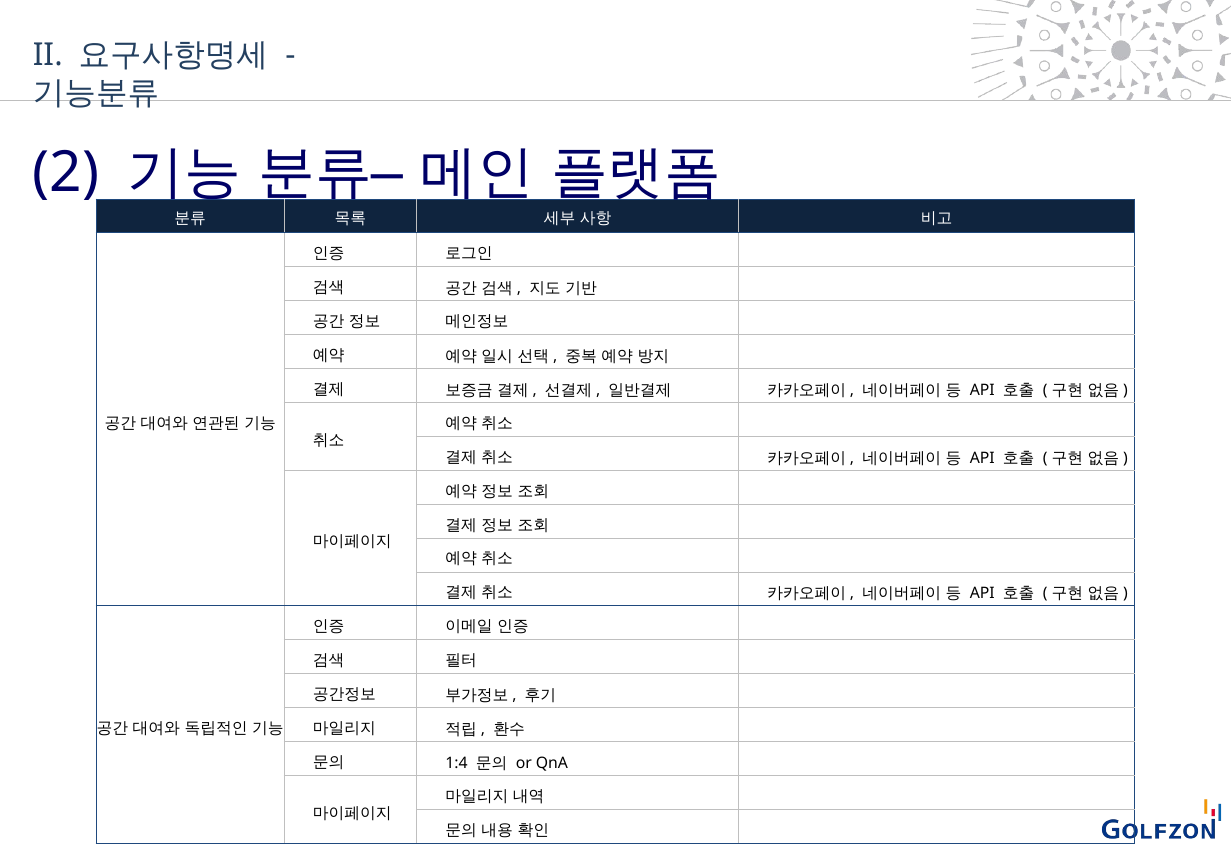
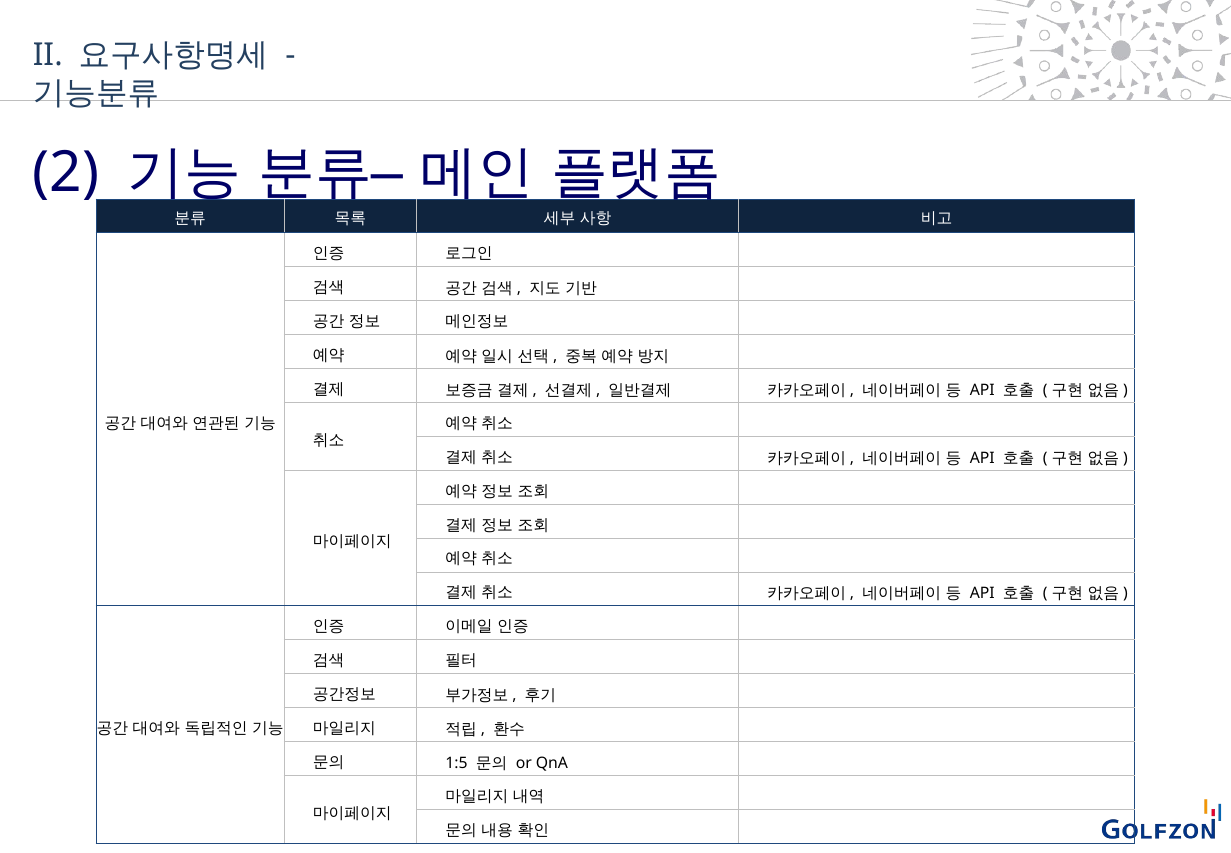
1:4: 1:4 -> 1:5
